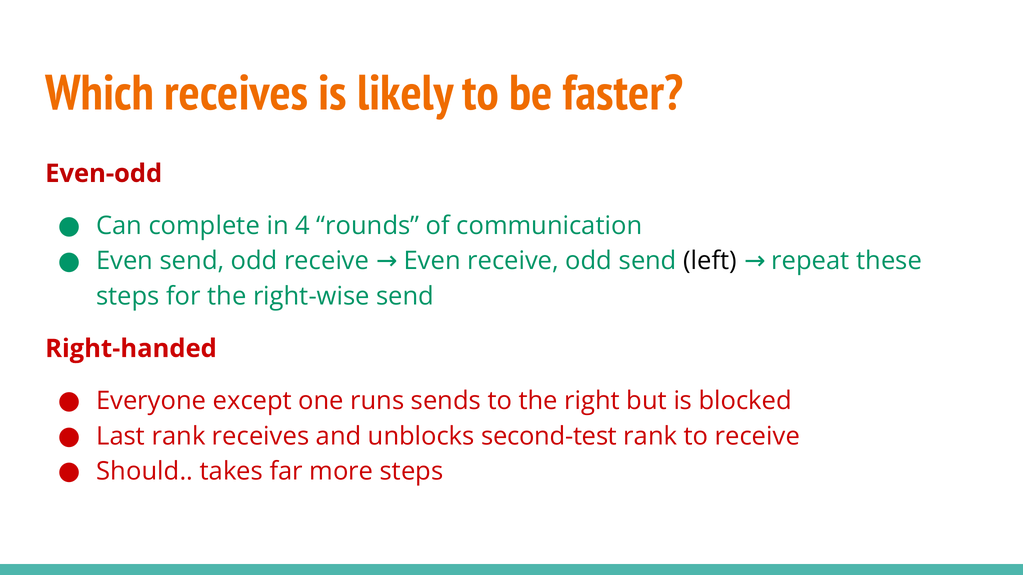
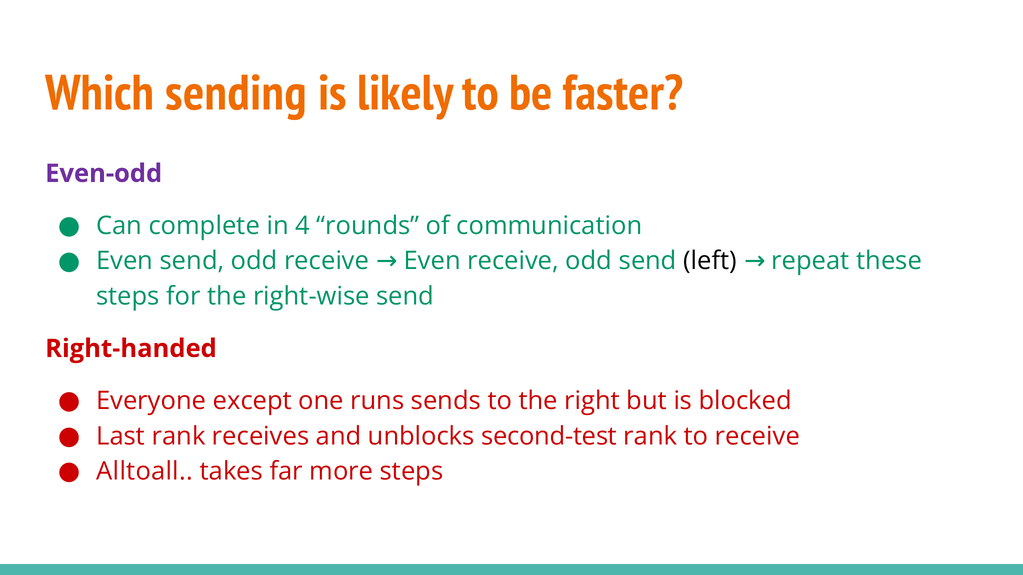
Which receives: receives -> sending
Even-odd colour: red -> purple
Should: Should -> Alltoall
